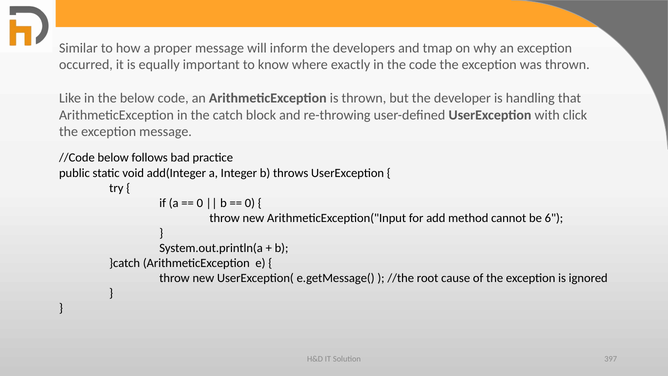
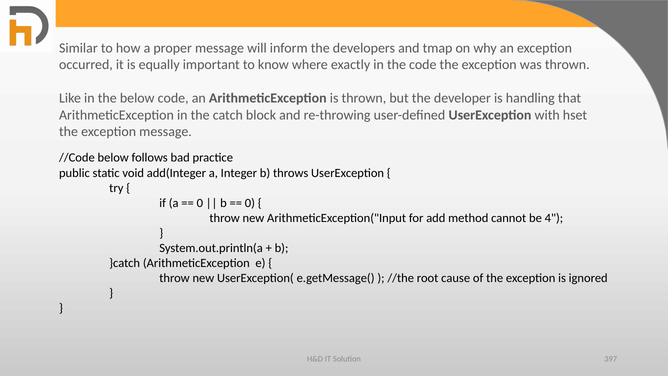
click: click -> hset
6: 6 -> 4
